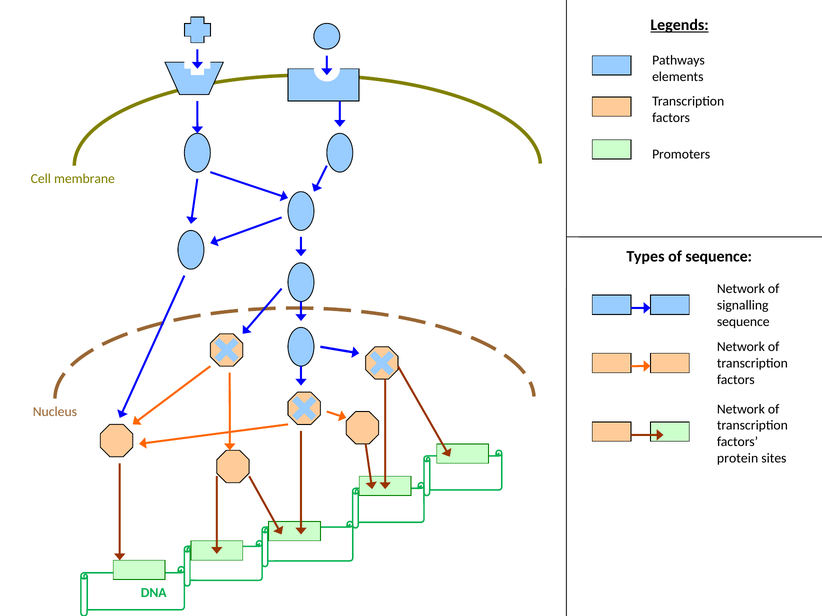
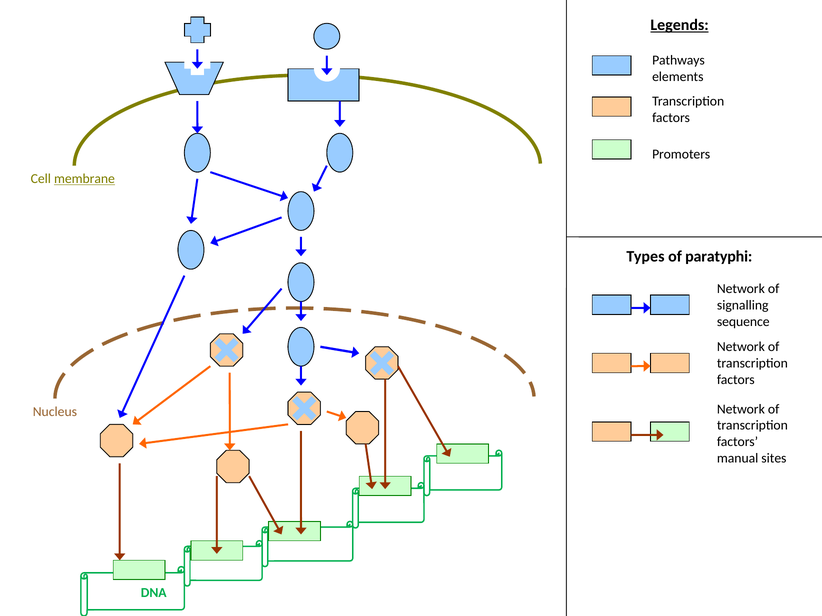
membrane underline: none -> present
of sequence: sequence -> paratyphi
protein: protein -> manual
